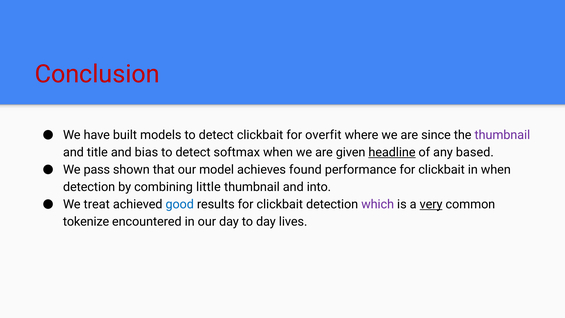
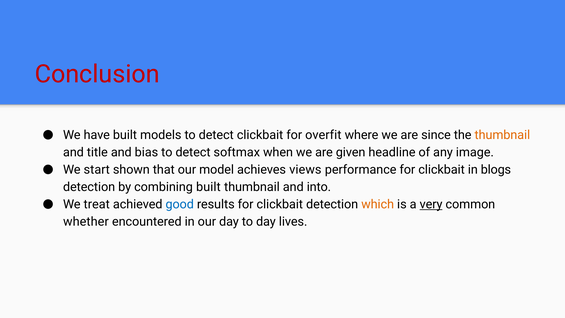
thumbnail at (502, 135) colour: purple -> orange
headline underline: present -> none
based: based -> image
pass: pass -> start
found: found -> views
in when: when -> blogs
combining little: little -> built
which colour: purple -> orange
tokenize: tokenize -> whether
